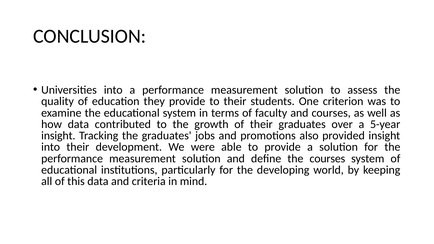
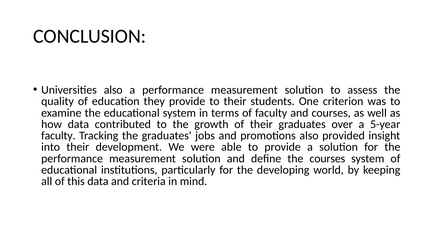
Universities into: into -> also
insight at (58, 136): insight -> faculty
